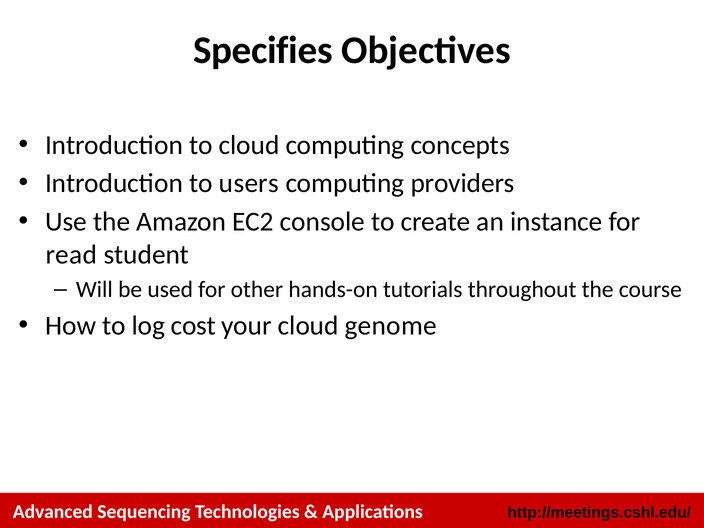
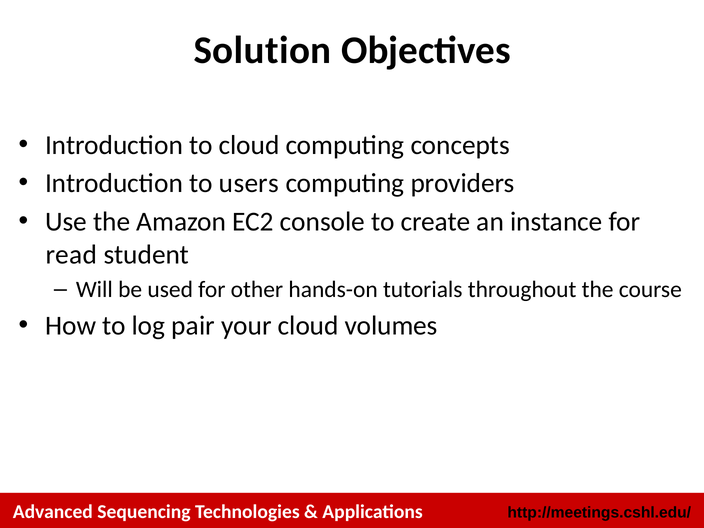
Specifies: Specifies -> Solution
cost: cost -> pair
genome: genome -> volumes
